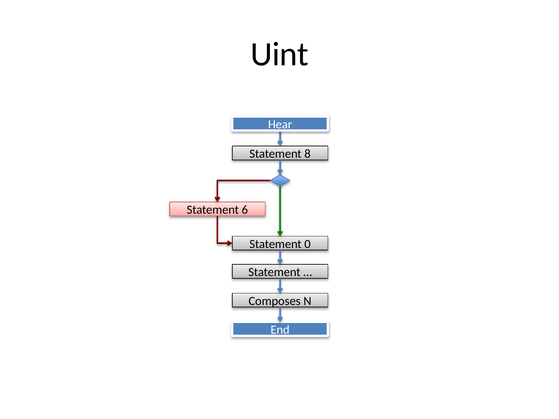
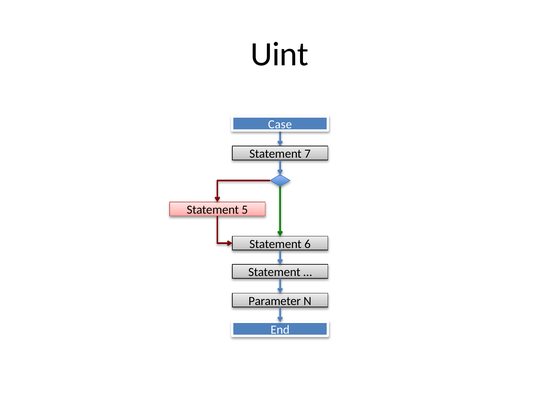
Hear: Hear -> Case
8: 8 -> 7
6: 6 -> 5
0: 0 -> 6
Composes: Composes -> Parameter
